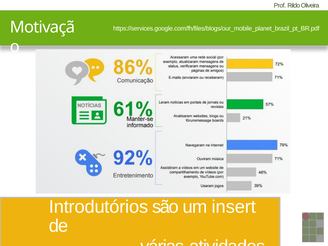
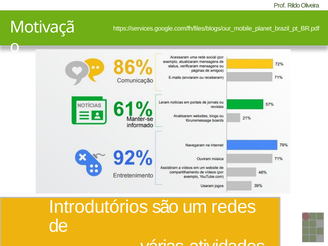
insert: insert -> redes
